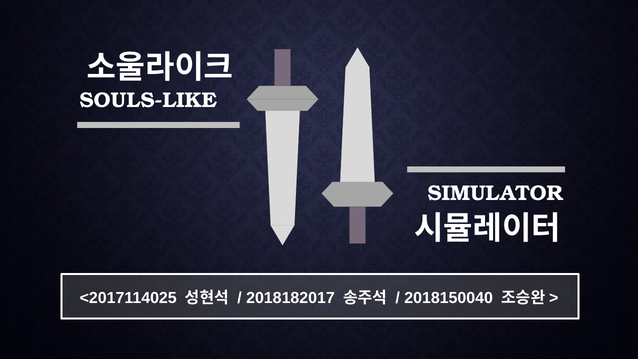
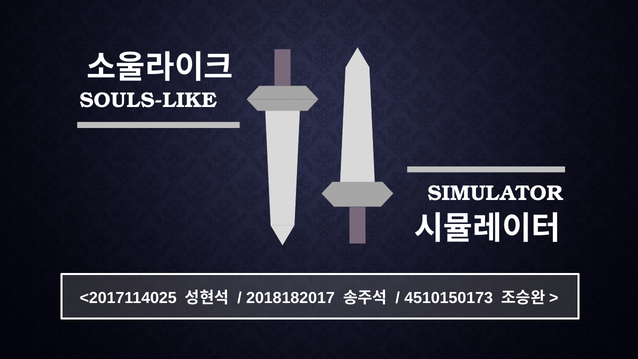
2018150040: 2018150040 -> 4510150173
